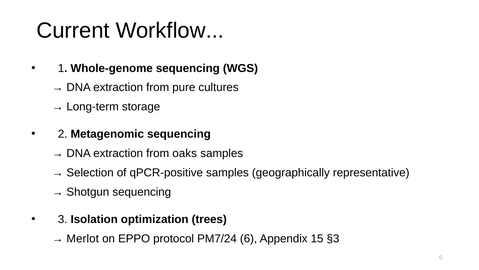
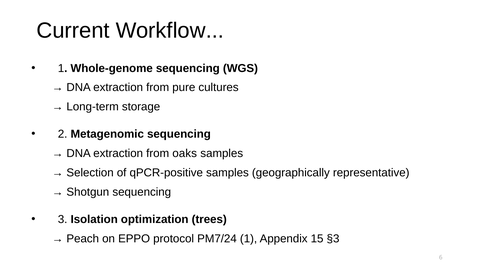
Merlot: Merlot -> Peach
PM7/24 6: 6 -> 1
